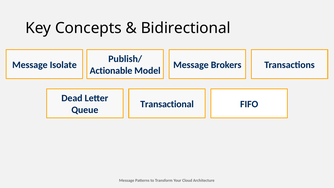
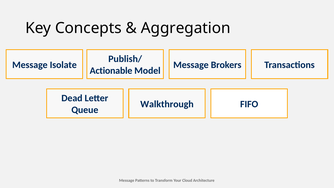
Bidirectional: Bidirectional -> Aggregation
Transactional: Transactional -> Walkthrough
